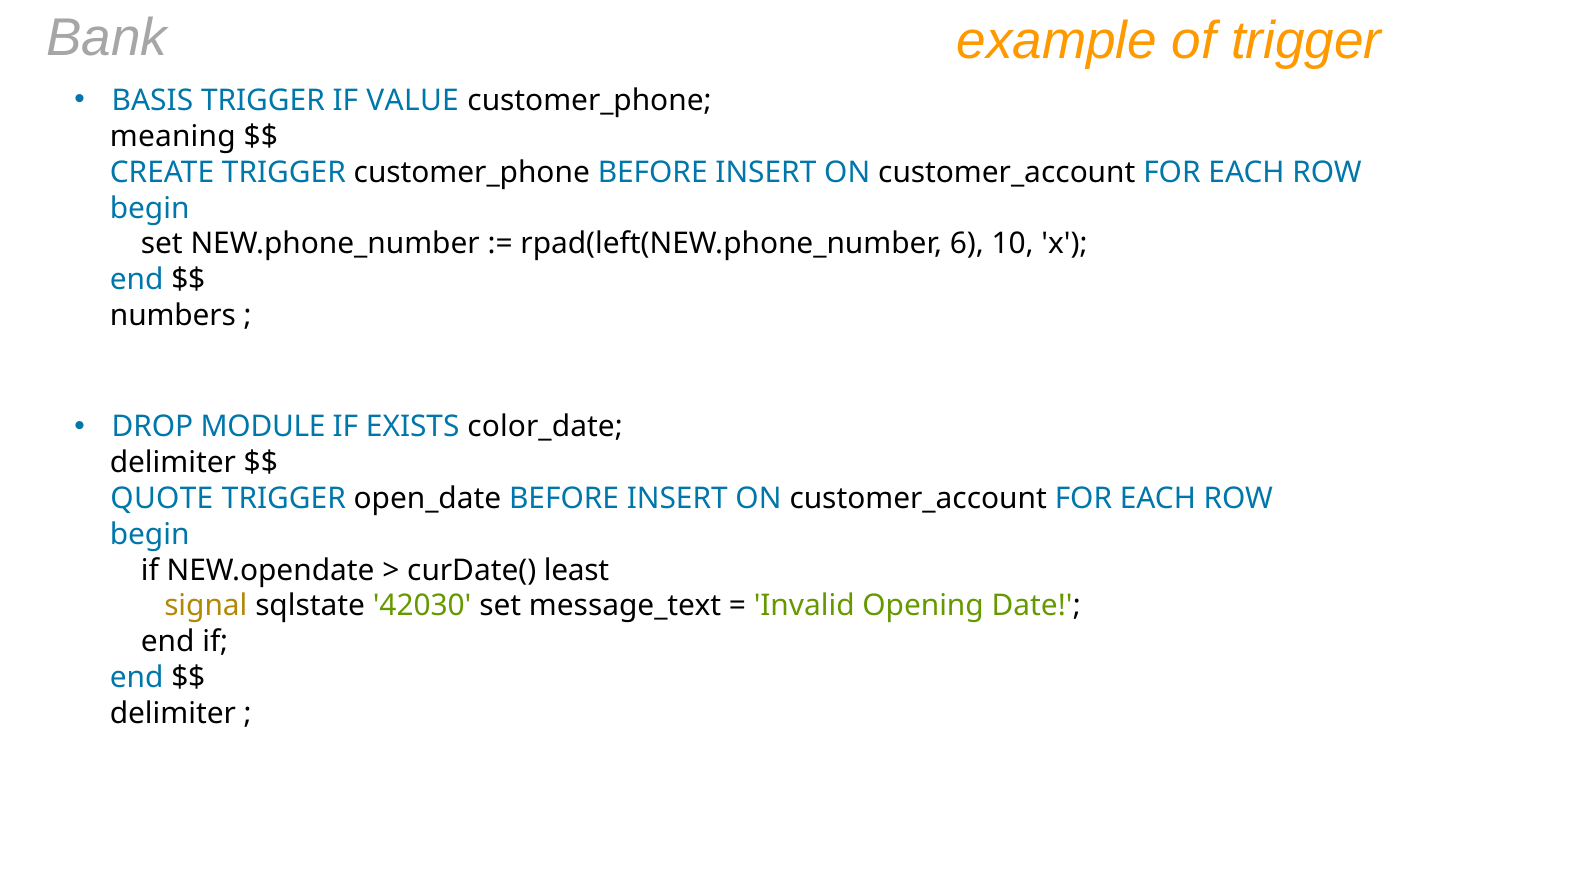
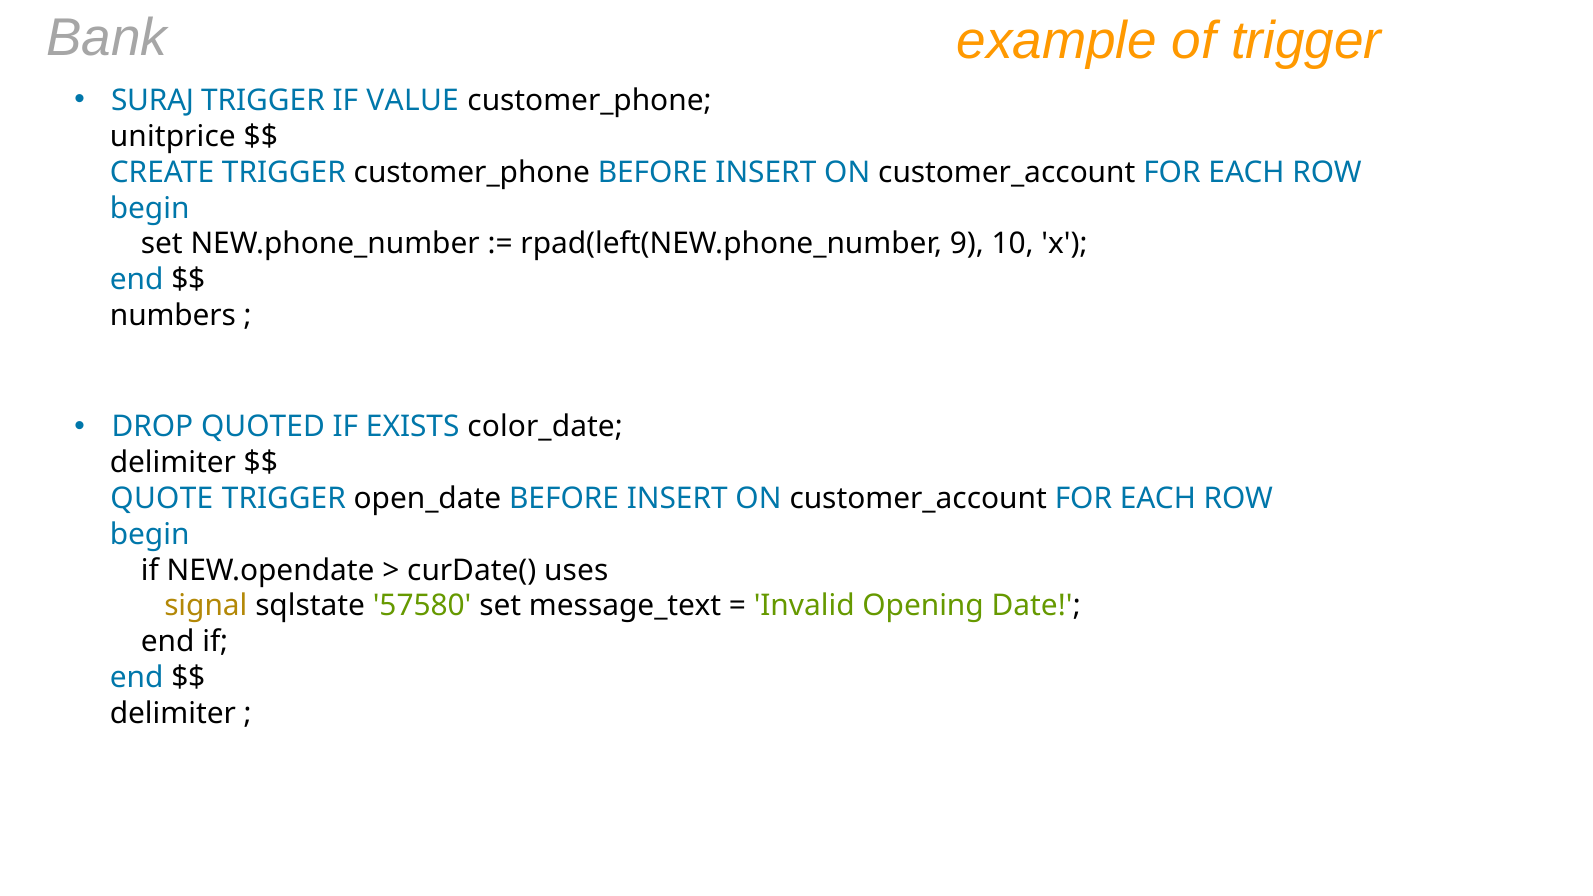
BASIS: BASIS -> SURAJ
meaning: meaning -> unitprice
6: 6 -> 9
MODULE: MODULE -> QUOTED
least: least -> uses
42030: 42030 -> 57580
